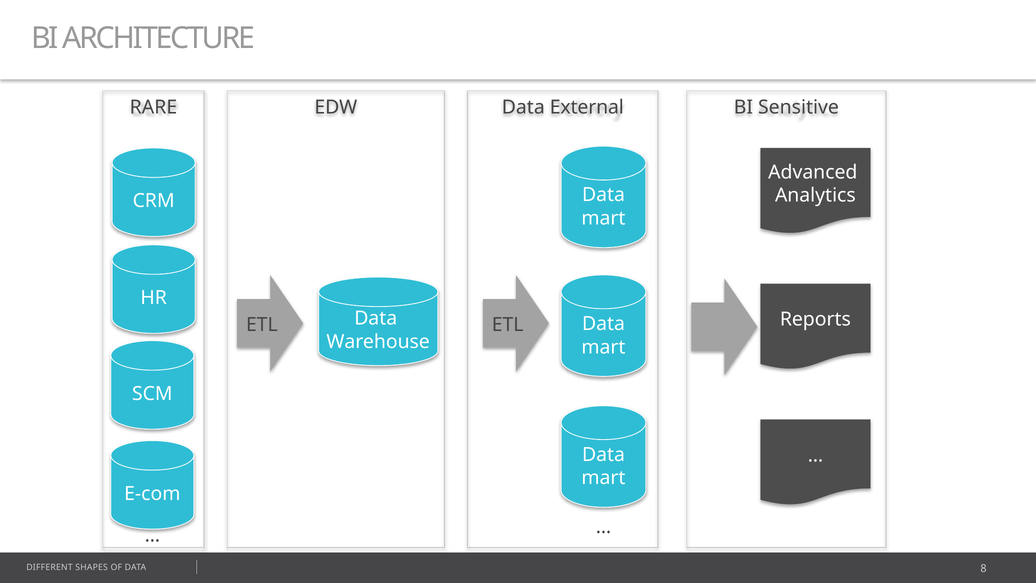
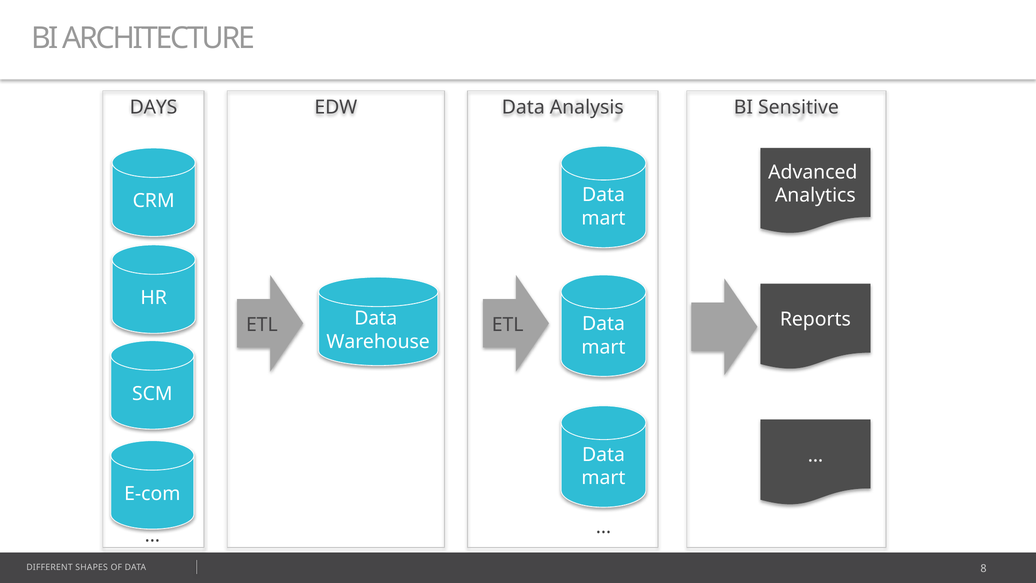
RARE: RARE -> DAYS
External: External -> Analysis
